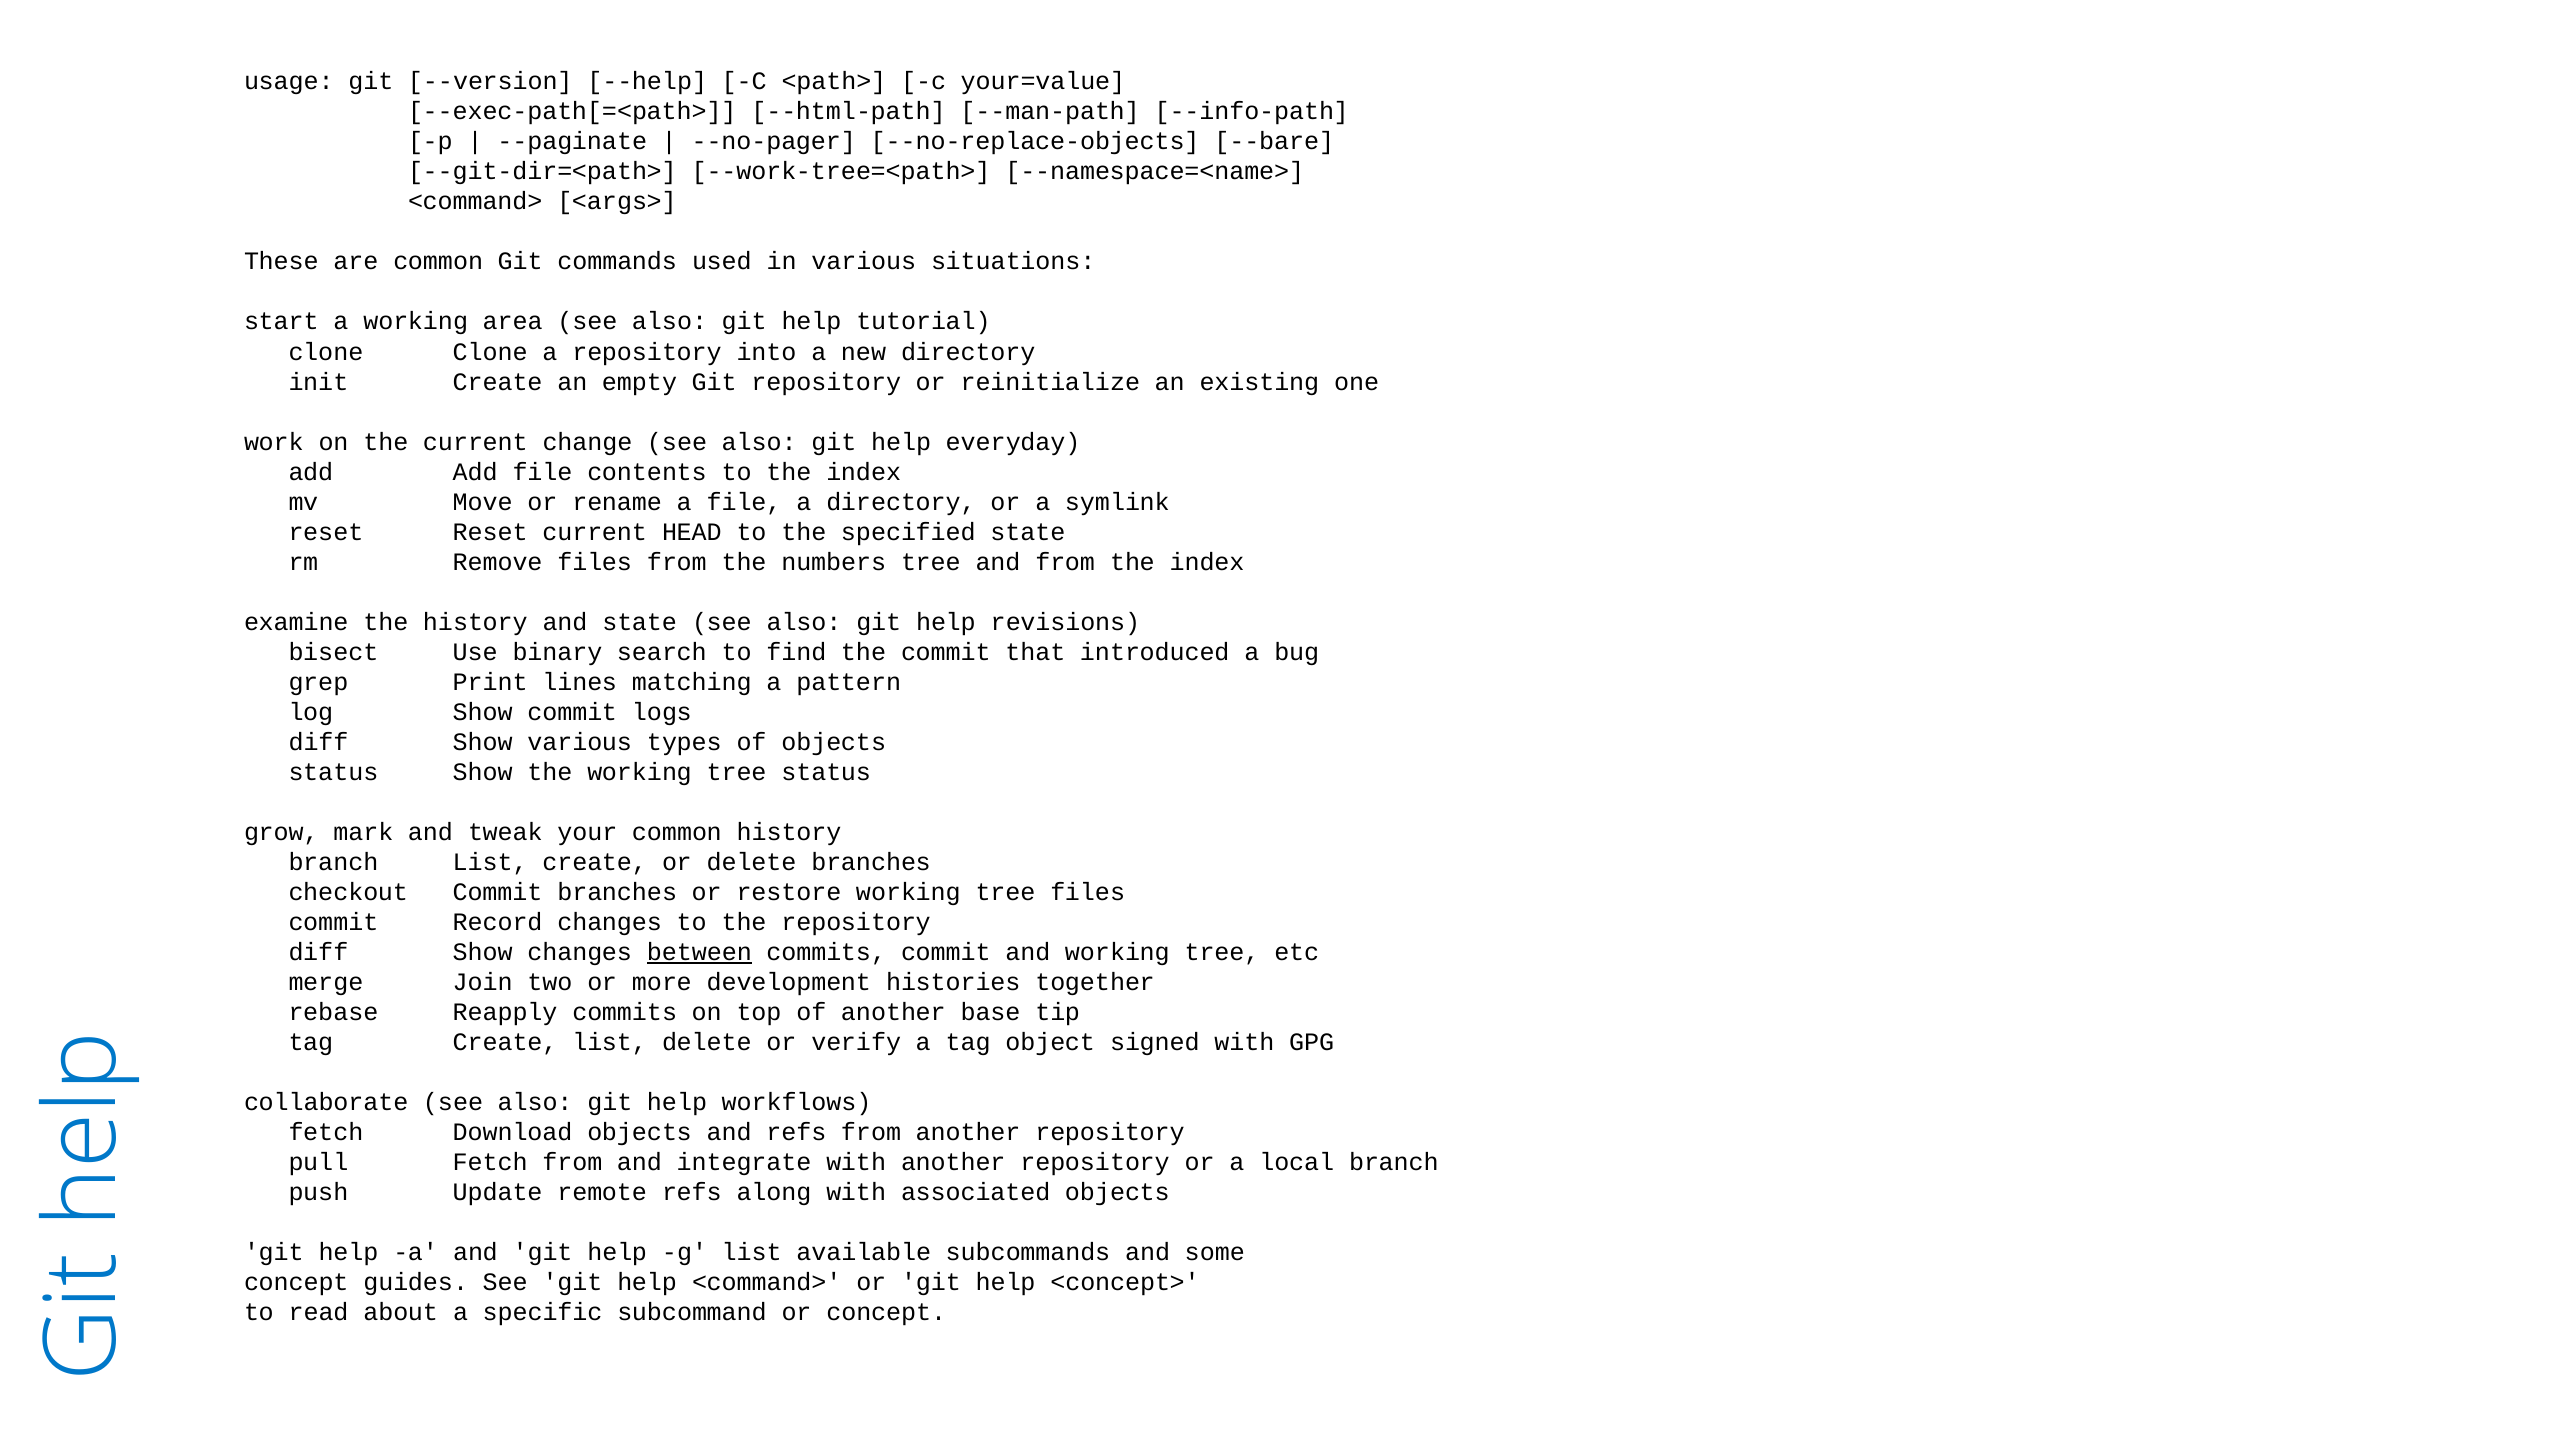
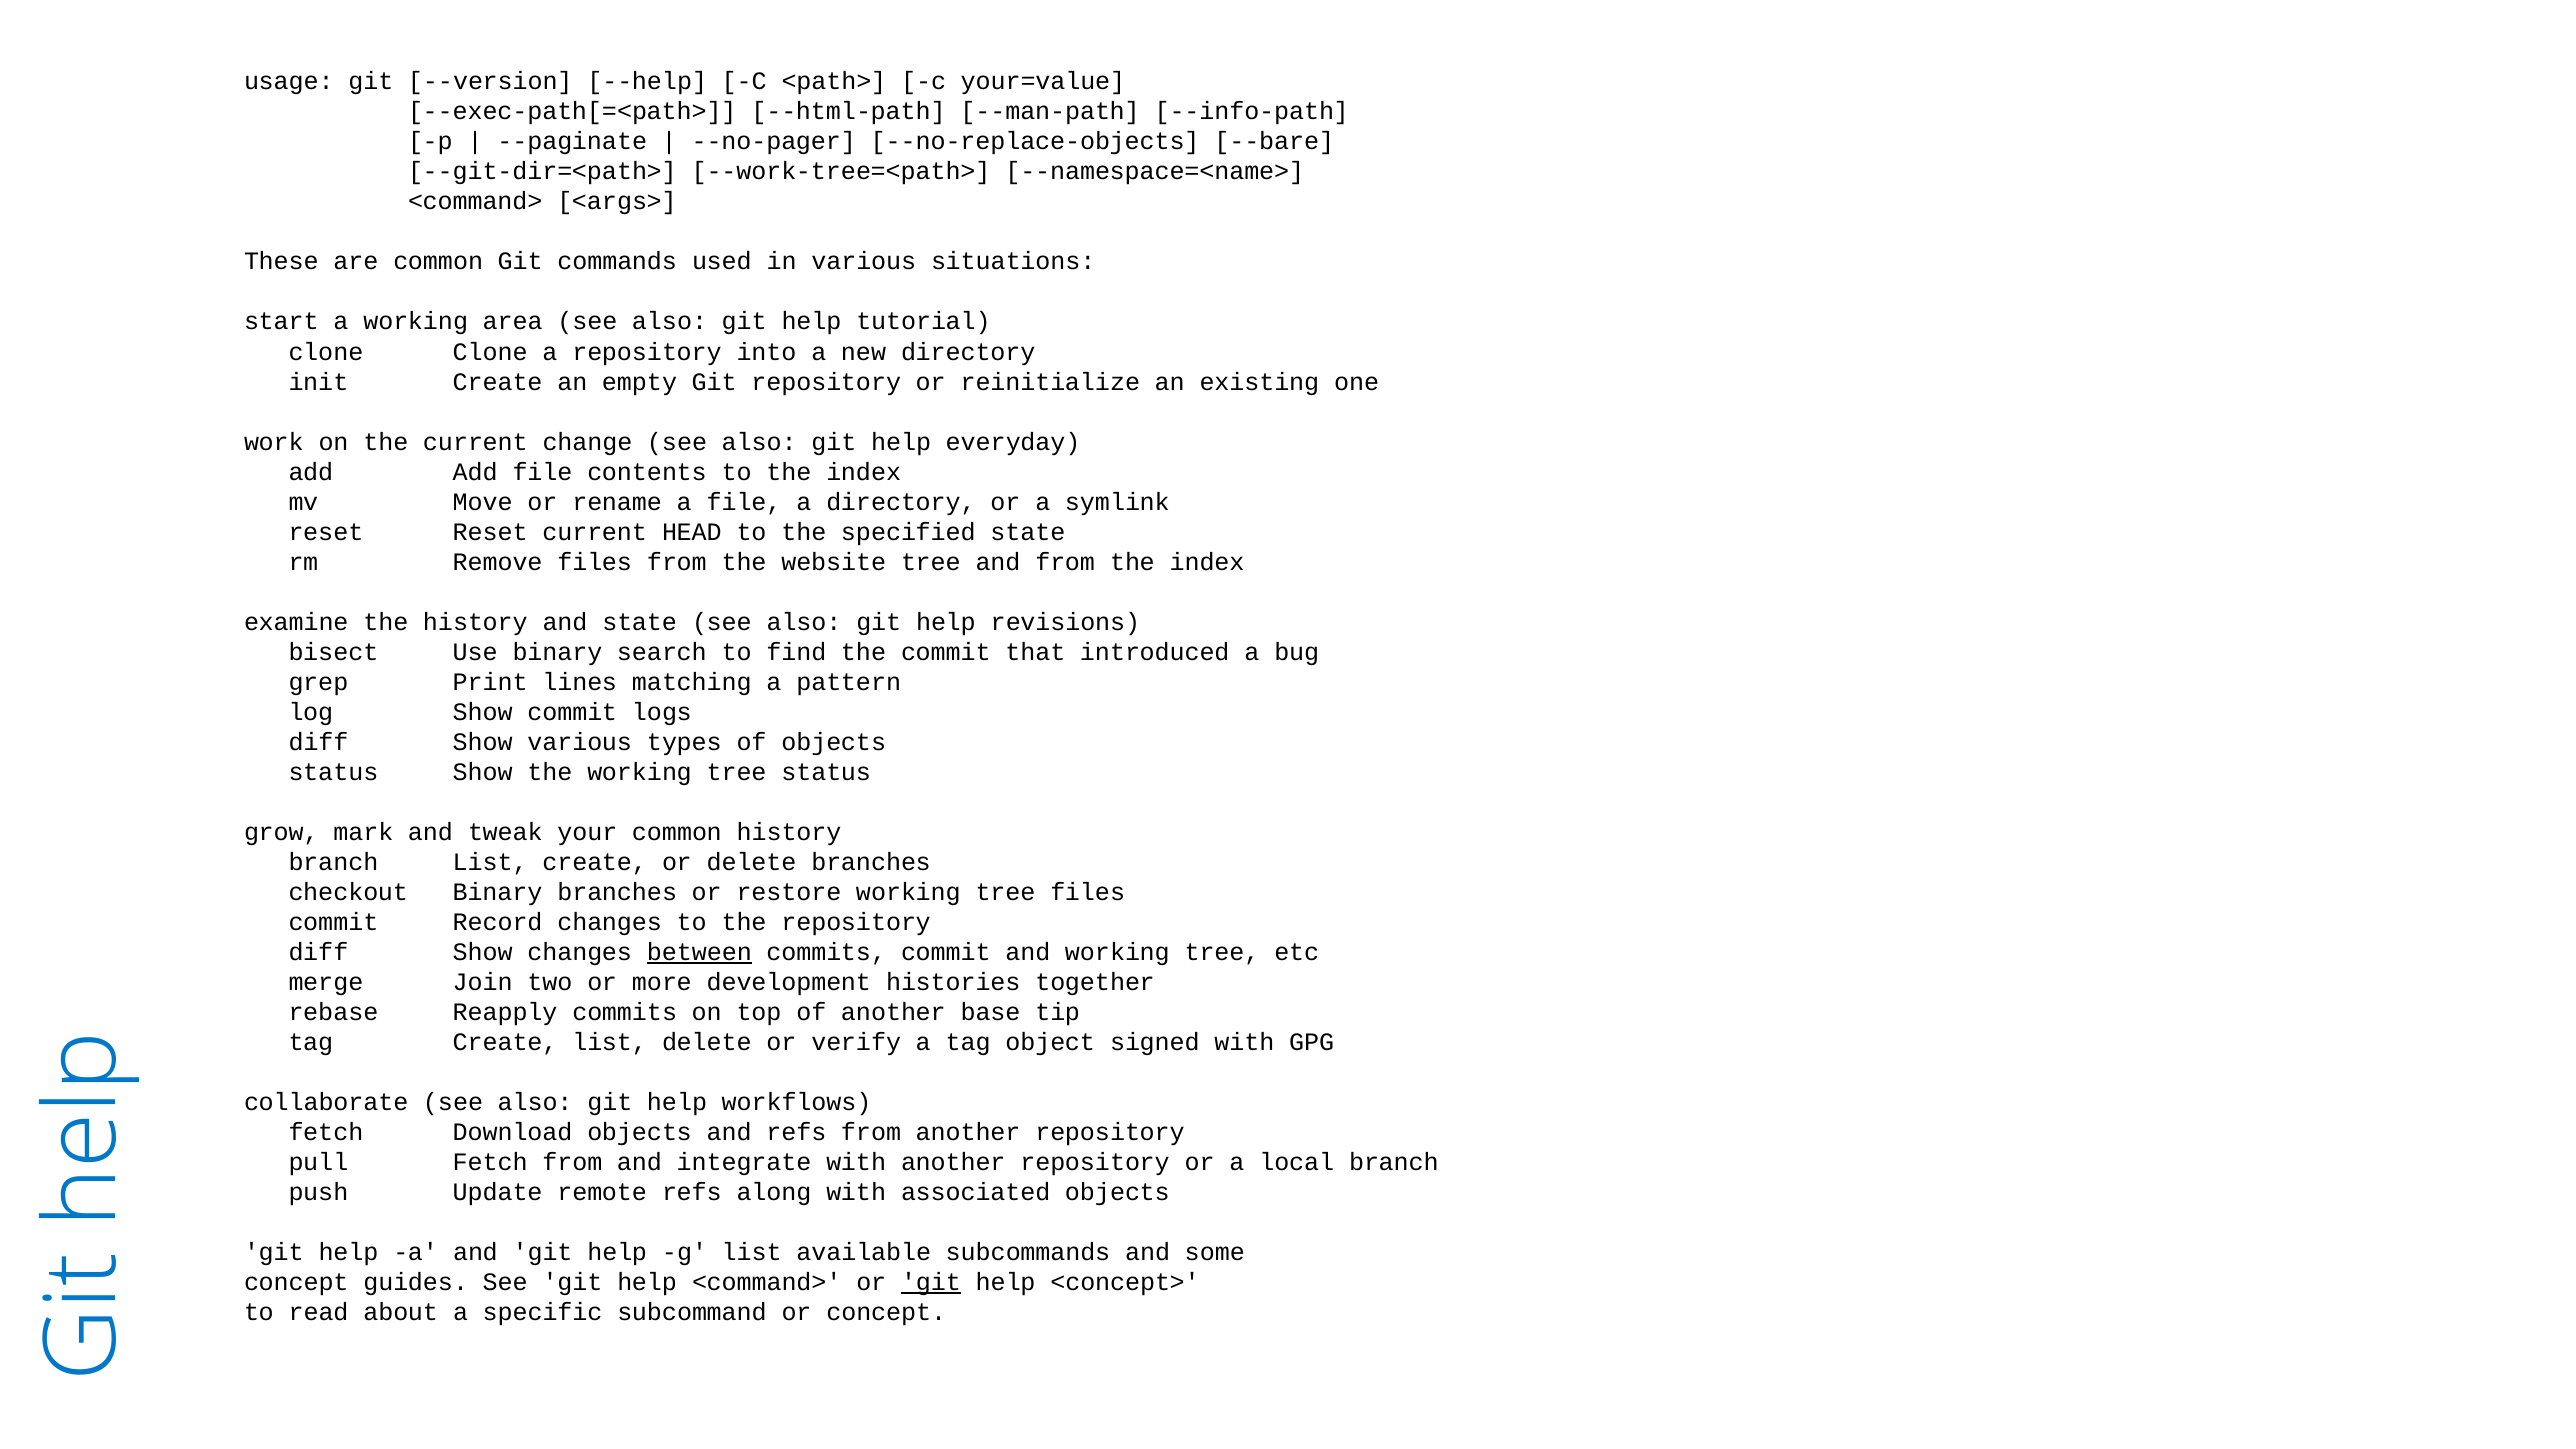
numbers: numbers -> website
checkout Commit: Commit -> Binary
git at (931, 1282) underline: none -> present
